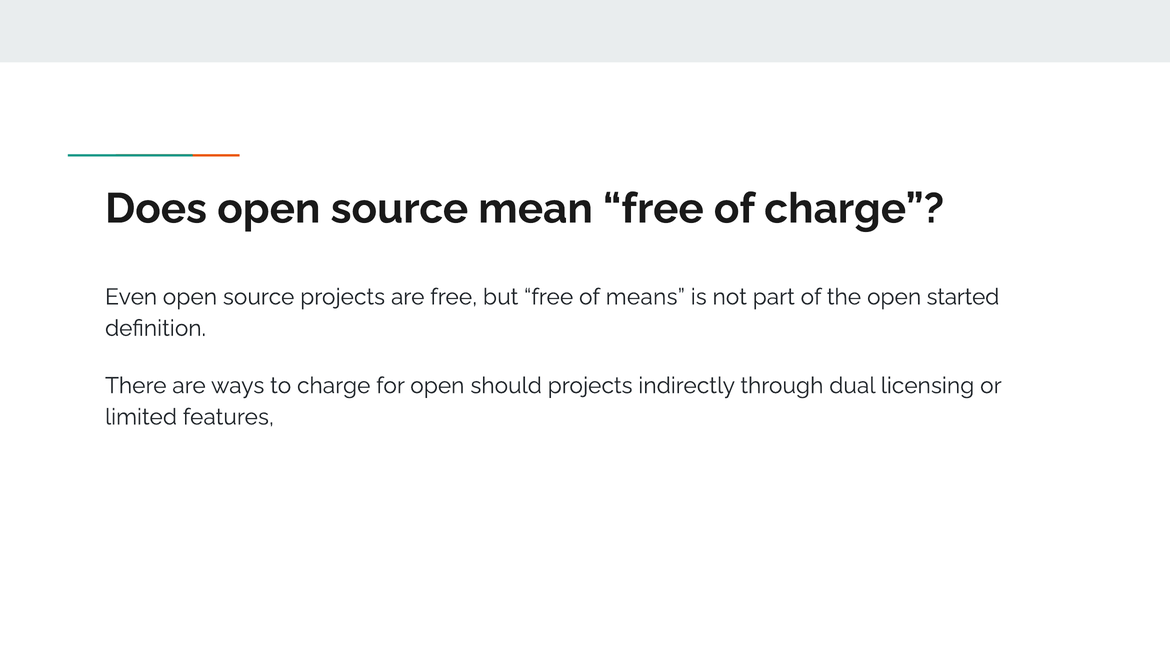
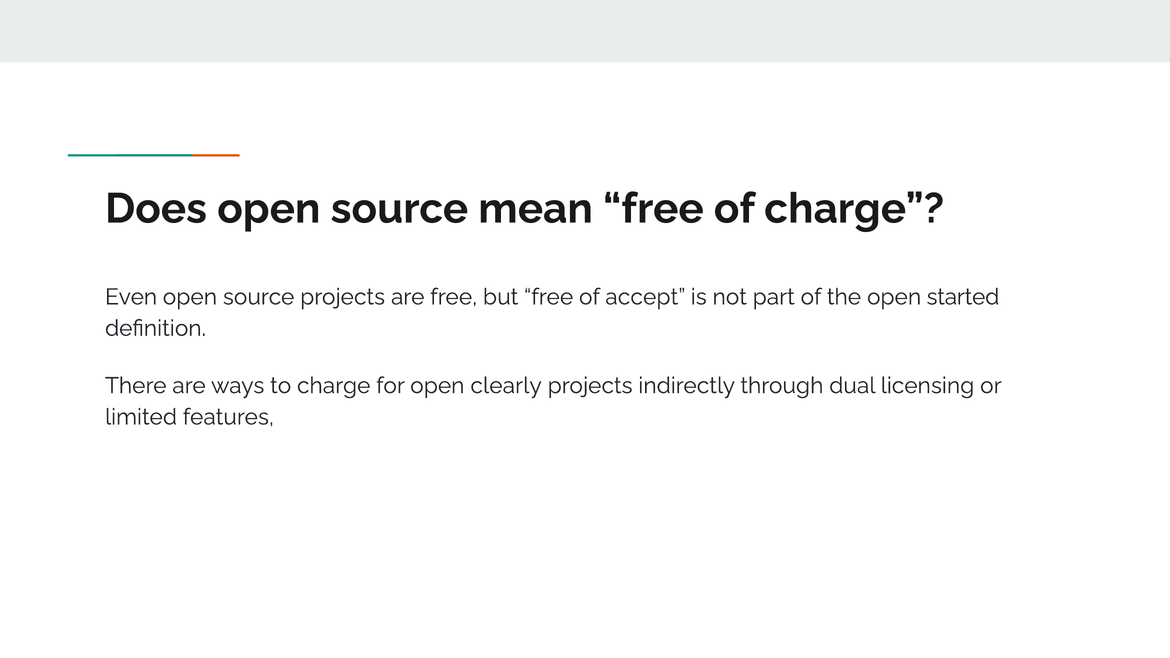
means: means -> accept
should: should -> clearly
